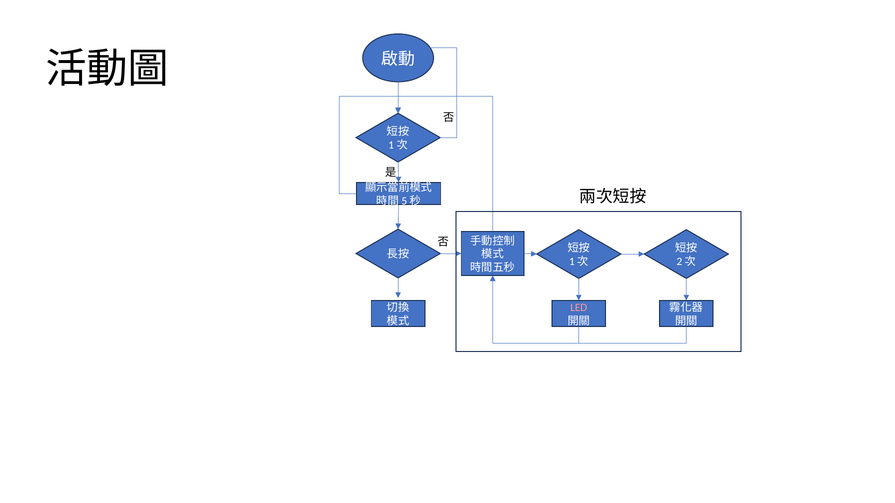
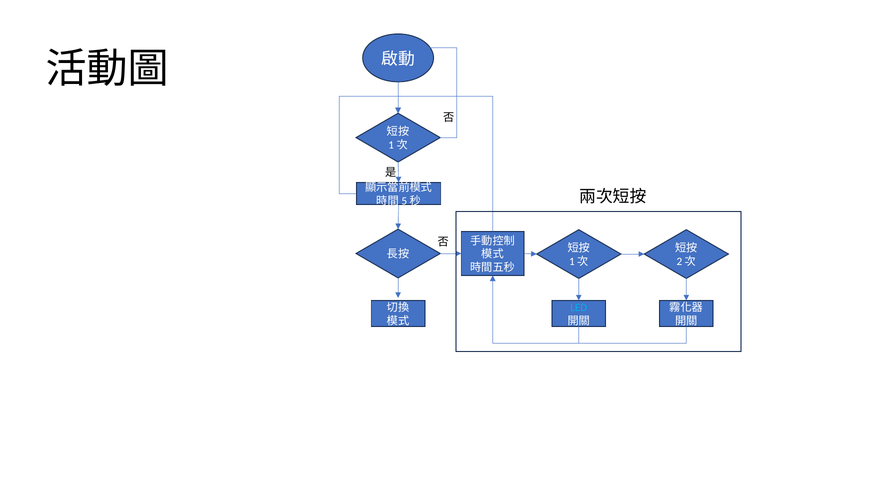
LED colour: pink -> light blue
